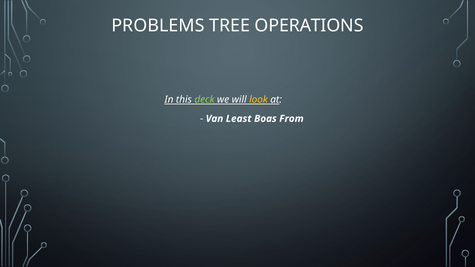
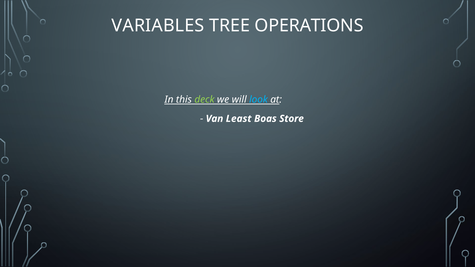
PROBLEMS: PROBLEMS -> VARIABLES
look colour: yellow -> light blue
From: From -> Store
